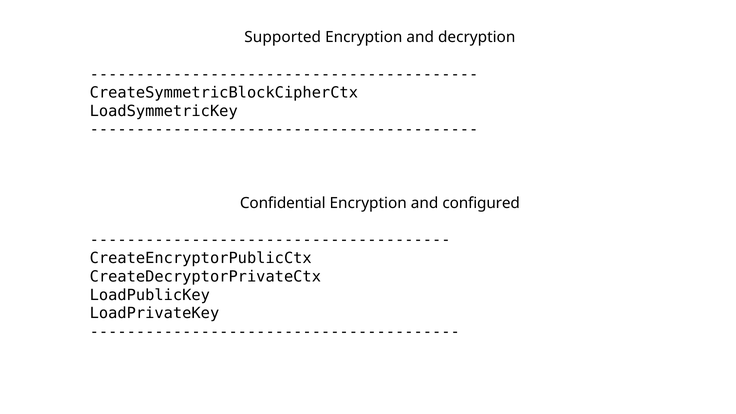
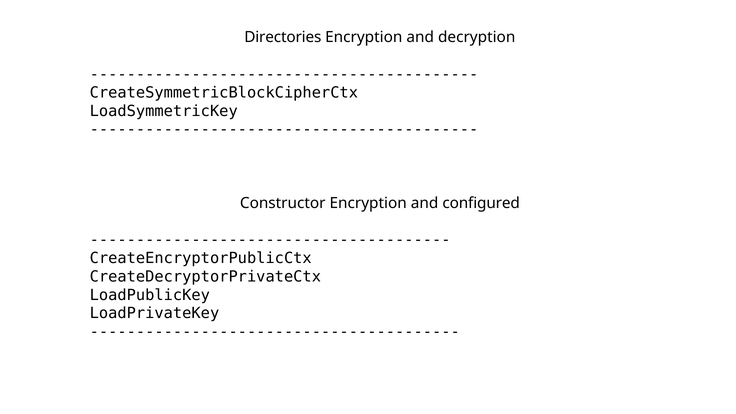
Supported: Supported -> Directories
Confidential: Confidential -> Constructor
